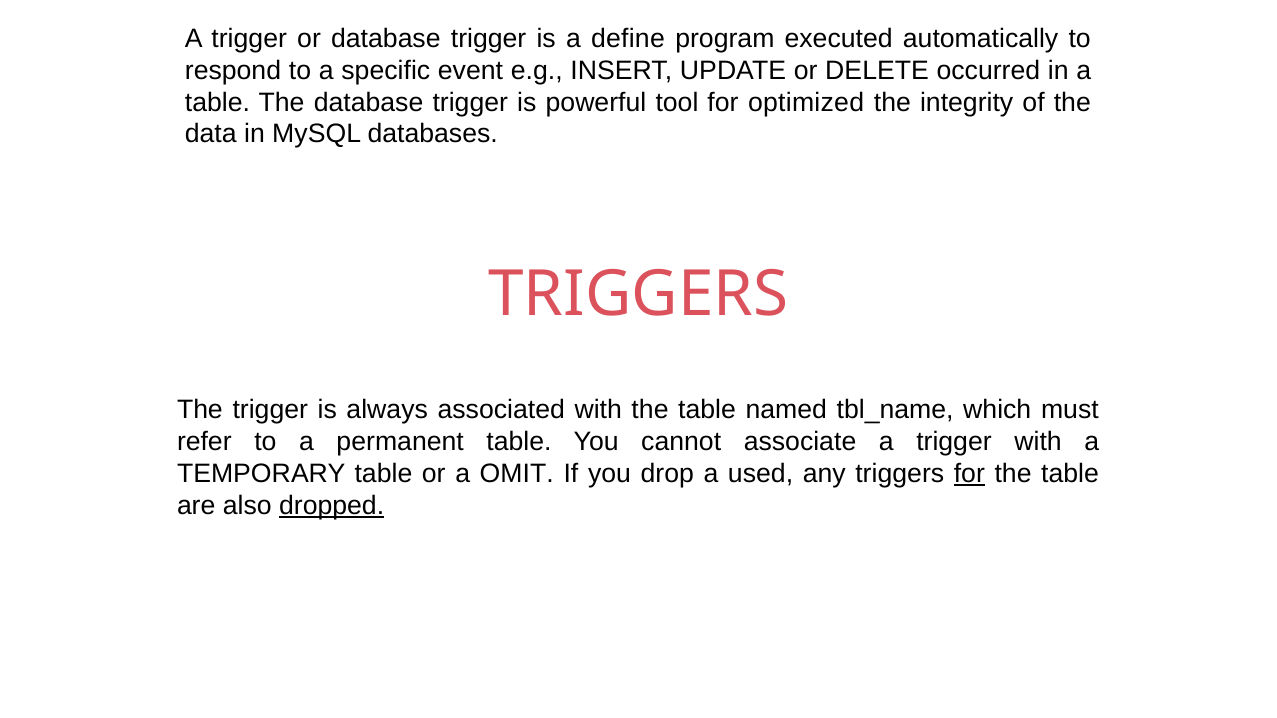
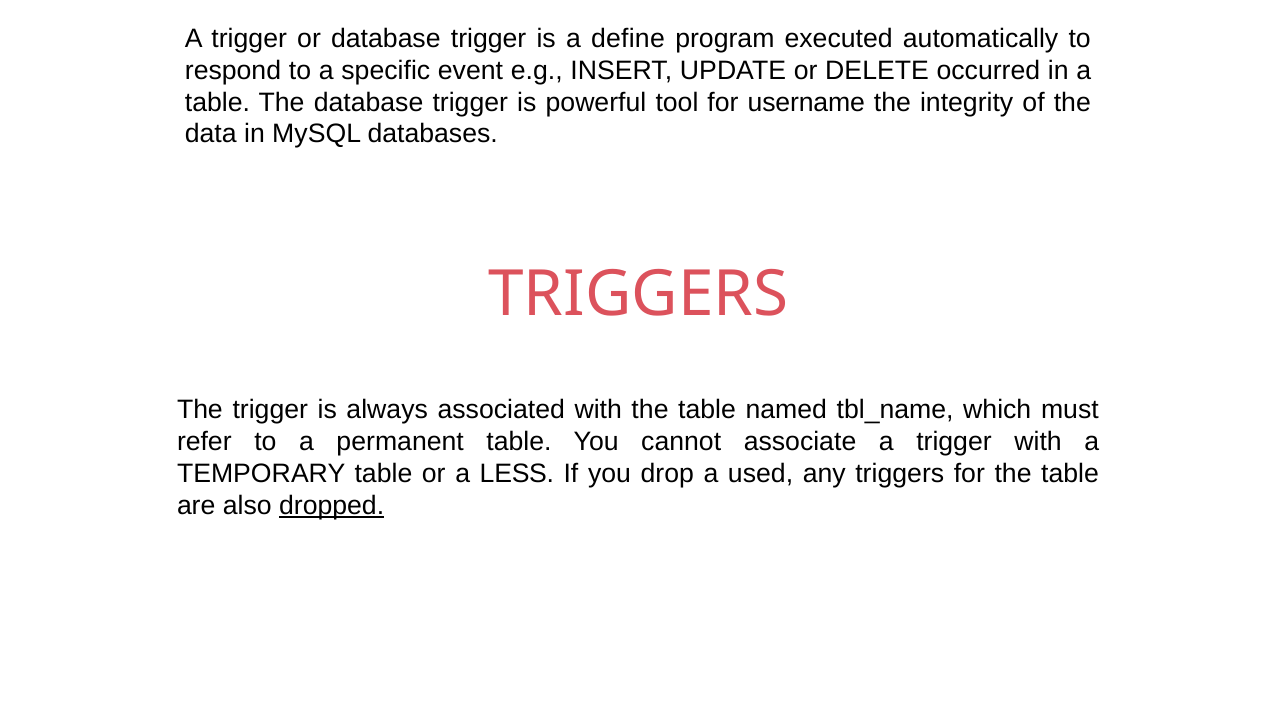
optimized: optimized -> username
OMIT: OMIT -> LESS
for at (969, 474) underline: present -> none
